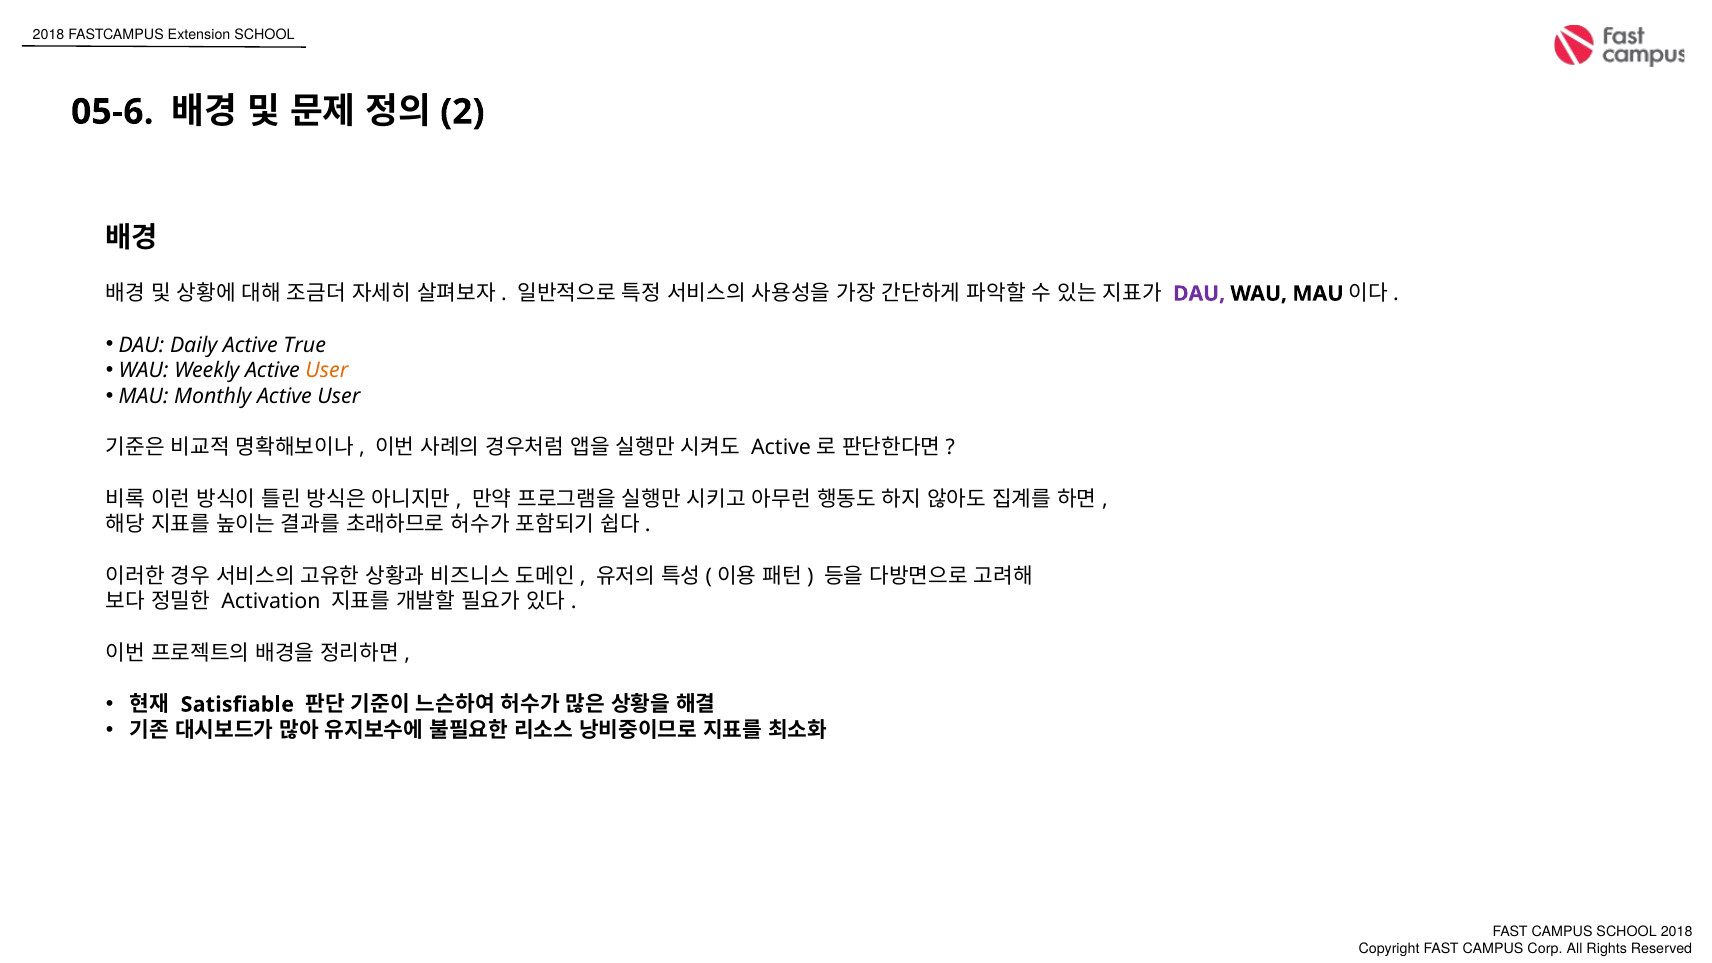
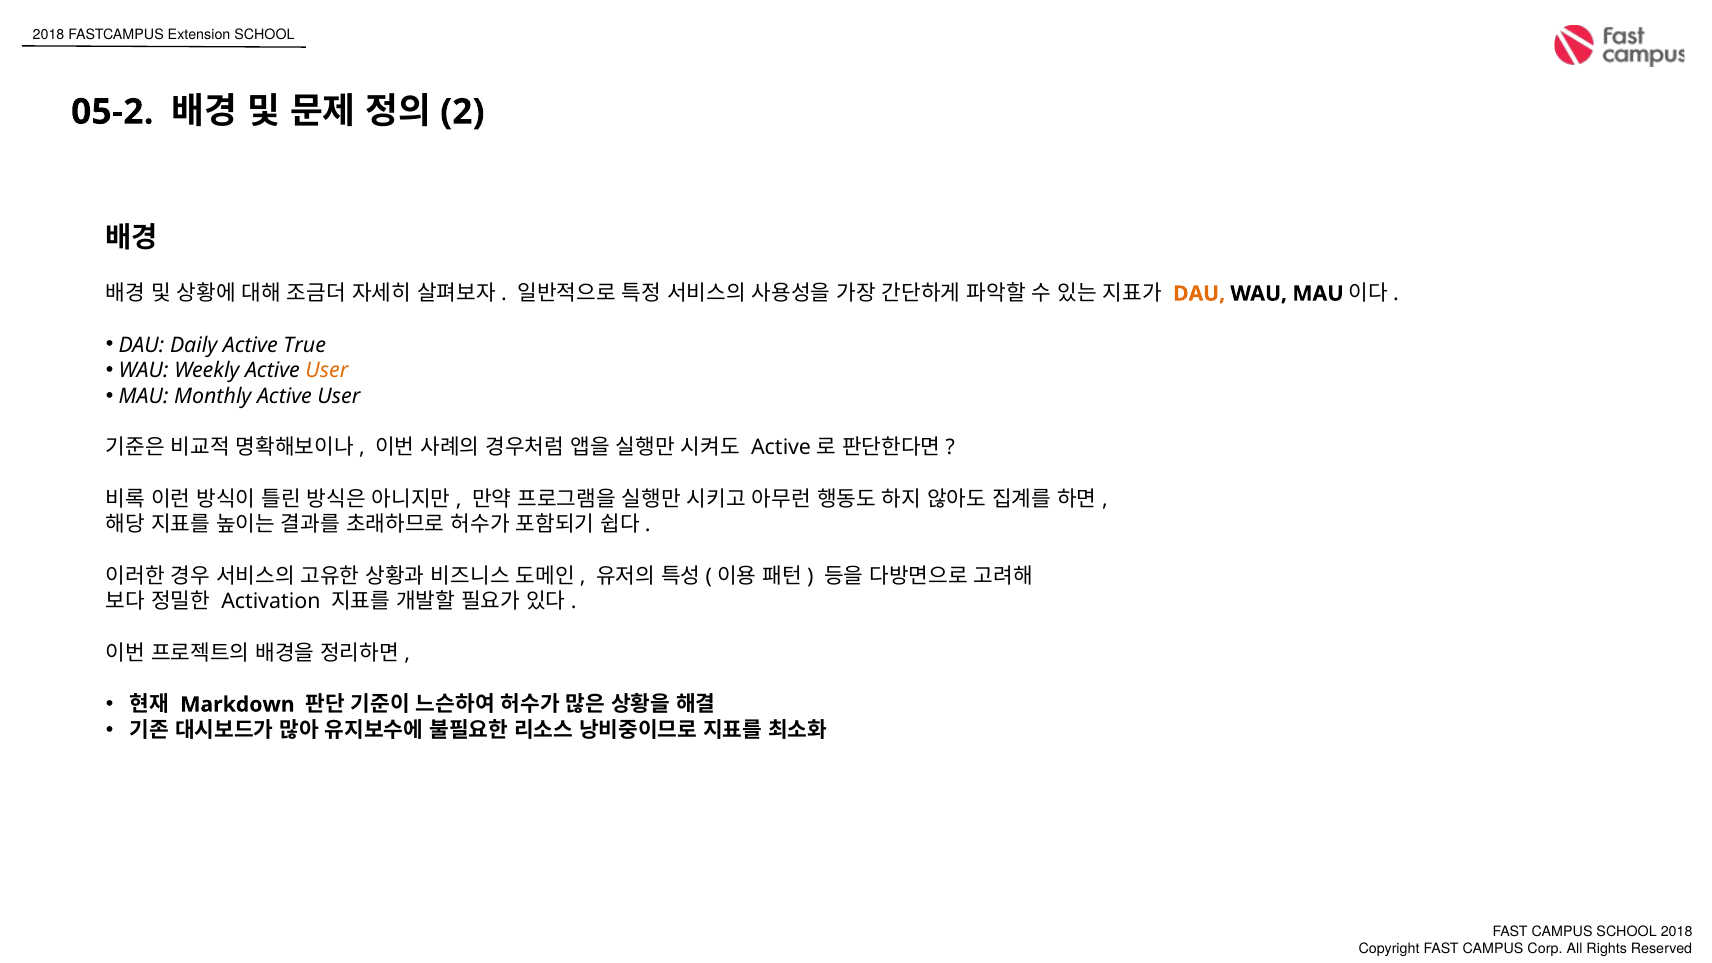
05-6: 05-6 -> 05-2
DAU at (1199, 294) colour: purple -> orange
Satisfiable: Satisfiable -> Markdown
